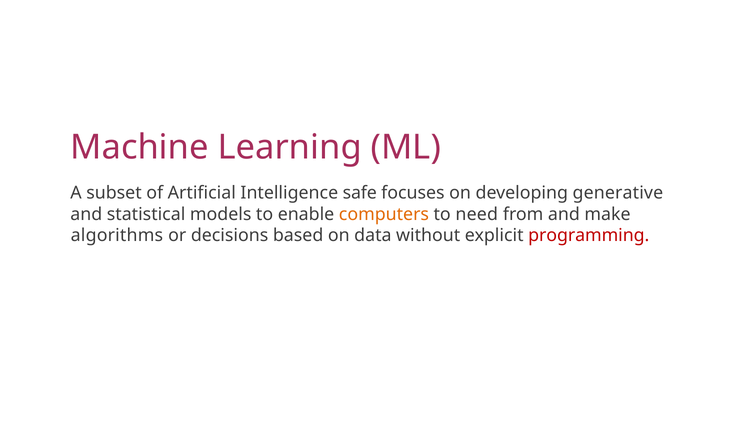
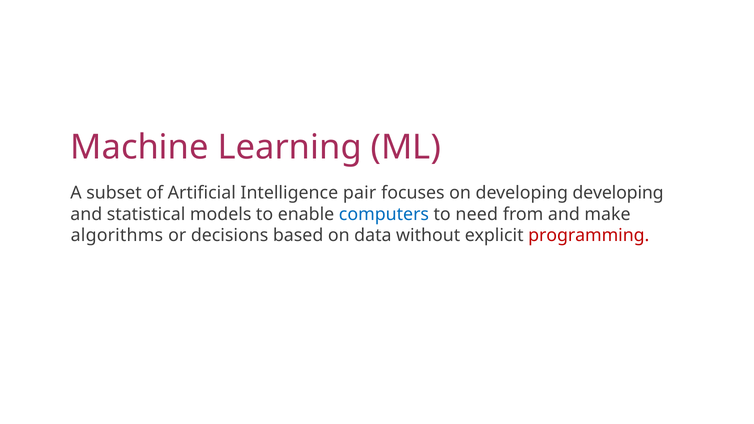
safe: safe -> pair
developing generative: generative -> developing
computers colour: orange -> blue
